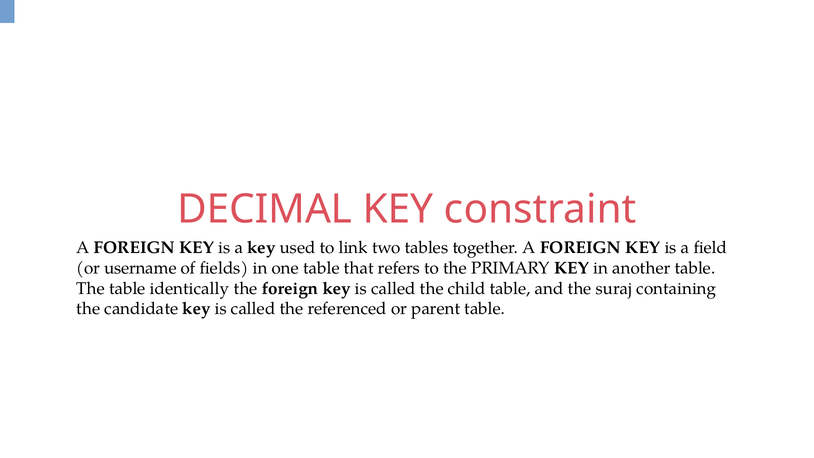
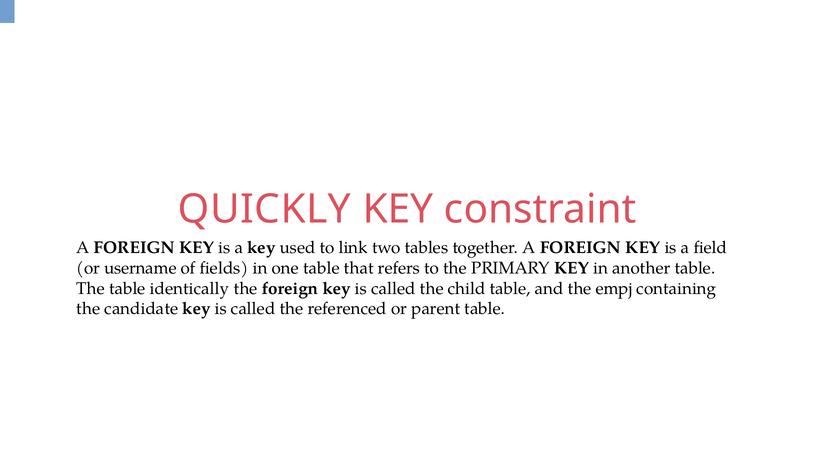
DECIMAL: DECIMAL -> QUICKLY
suraj: suraj -> empj
